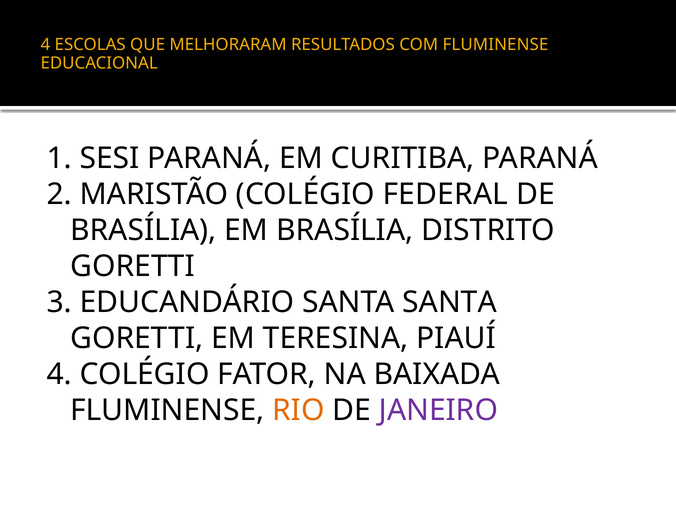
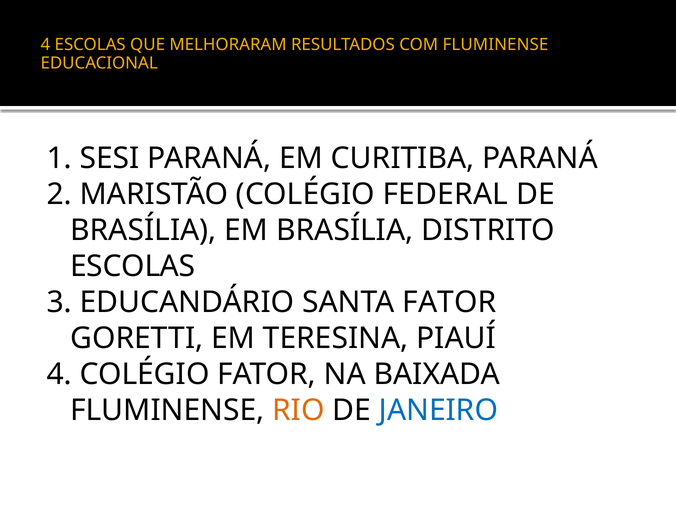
GORETTI at (133, 266): GORETTI -> ESCOLAS
SANTA SANTA: SANTA -> FATOR
JANEIRO colour: purple -> blue
